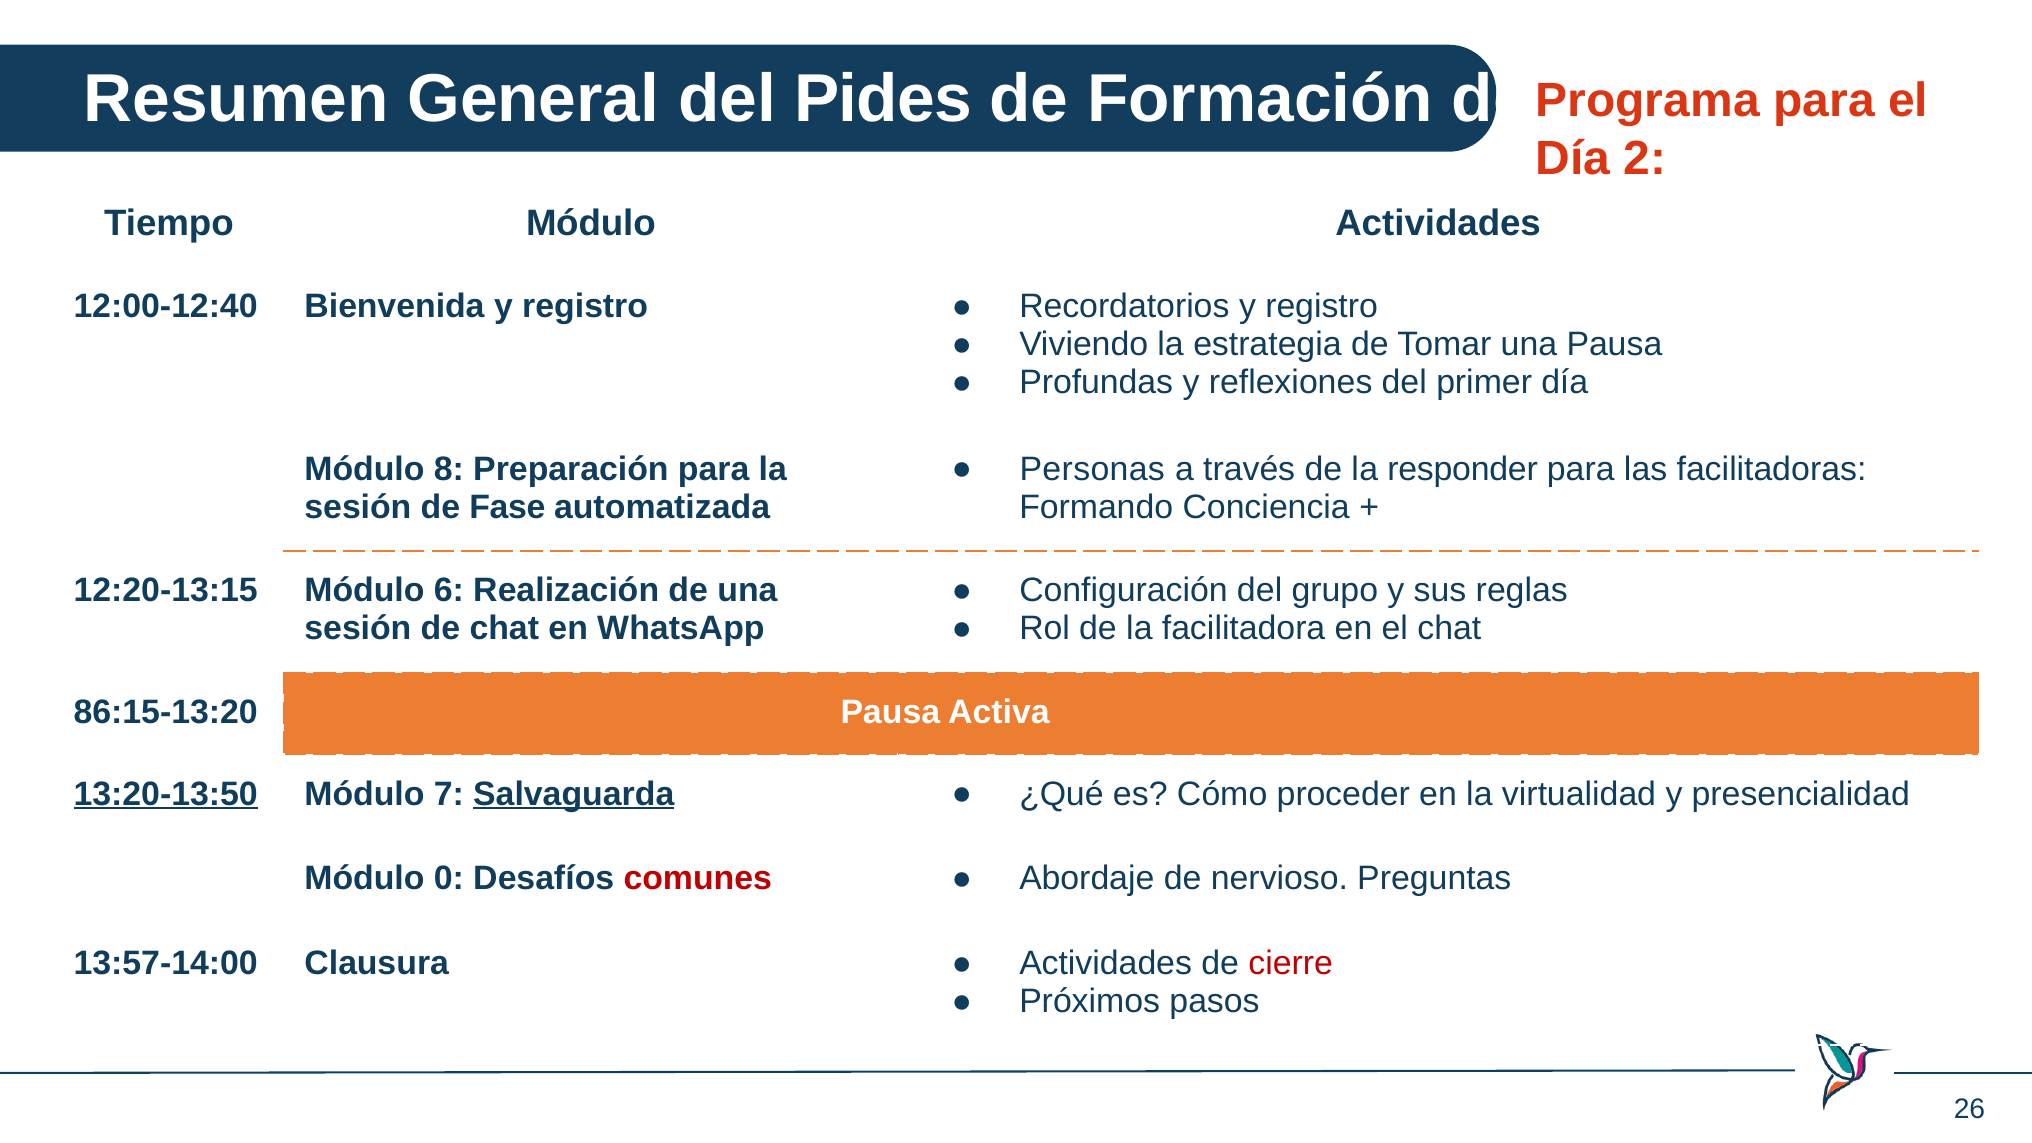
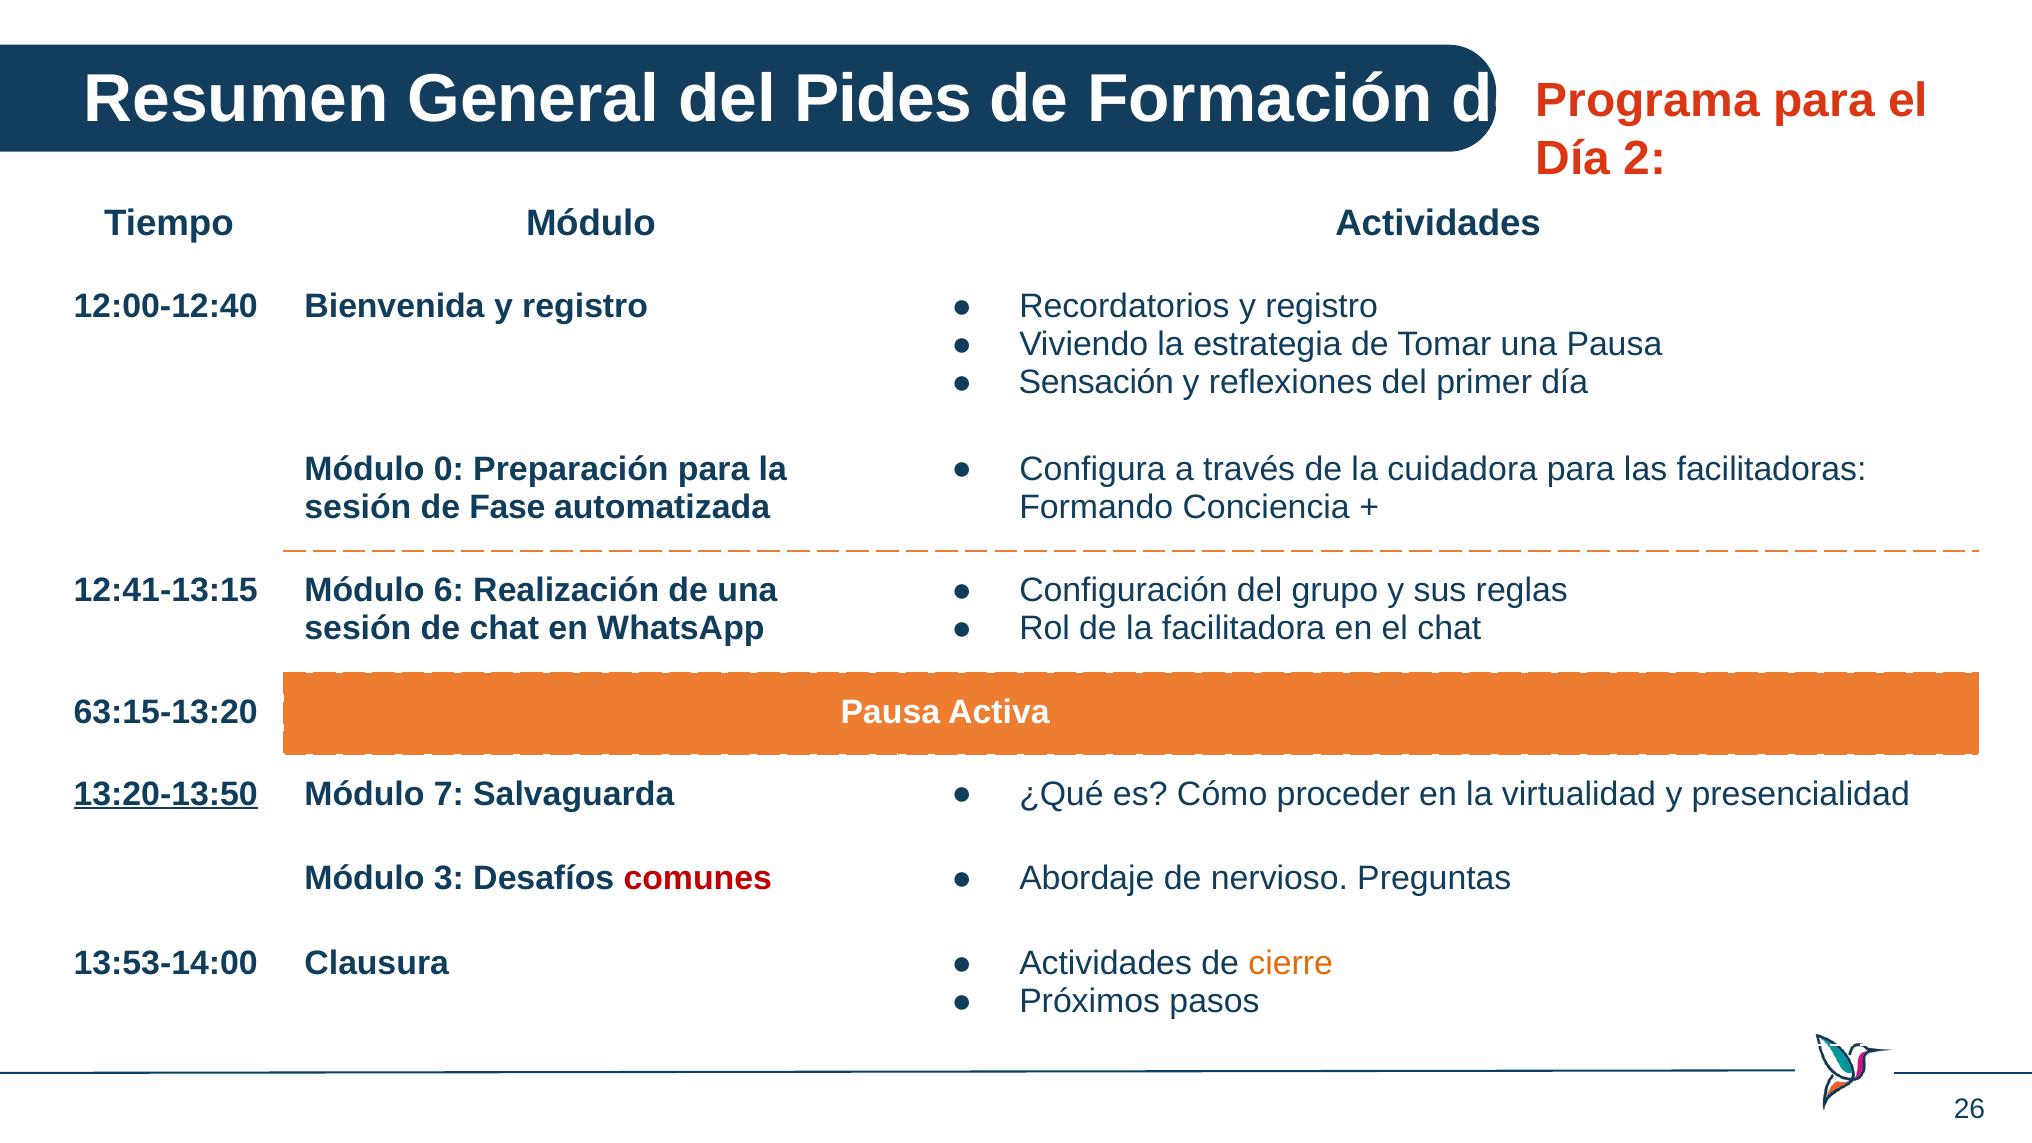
Profundas: Profundas -> Sensación
Personas: Personas -> Configura
responder: responder -> cuidadora
8: 8 -> 0
12:20-13:15: 12:20-13:15 -> 12:41-13:15
86:15-13:20: 86:15-13:20 -> 63:15-13:20
Salvaguarda underline: present -> none
0: 0 -> 3
13:57-14:00: 13:57-14:00 -> 13:53-14:00
cierre colour: red -> orange
